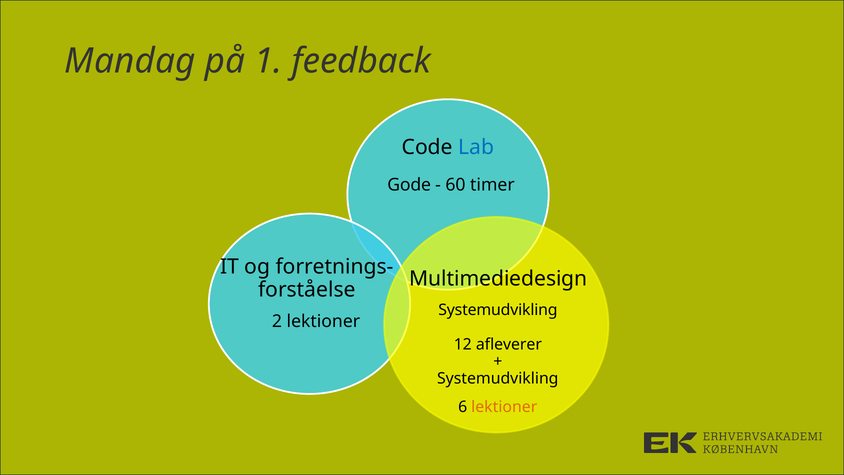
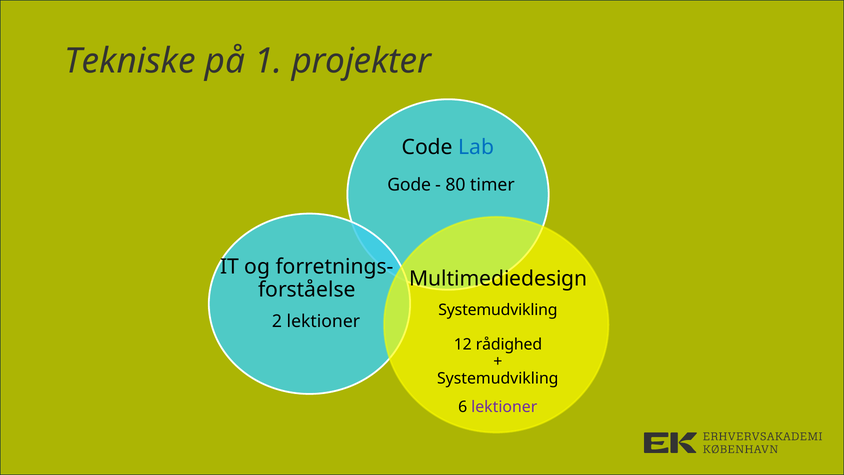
Mandag: Mandag -> Tekniske
feedback: feedback -> projekter
60: 60 -> 80
afleverer: afleverer -> rådighed
lektioner at (504, 407) colour: orange -> purple
